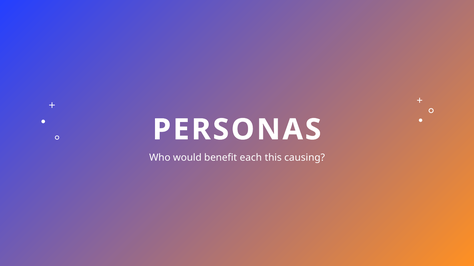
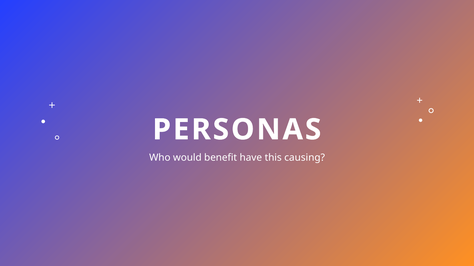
each: each -> have
